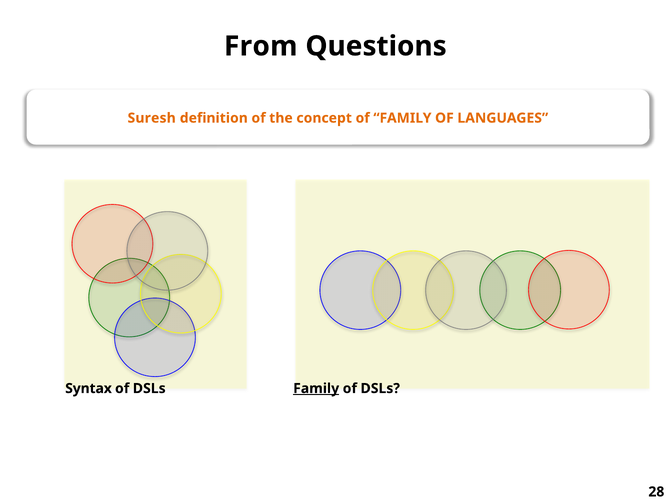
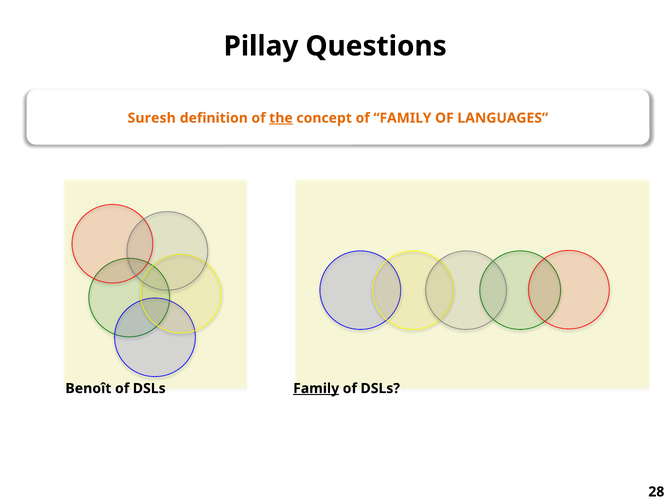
From: From -> Pillay
the underline: none -> present
Syntax: Syntax -> Benoît
